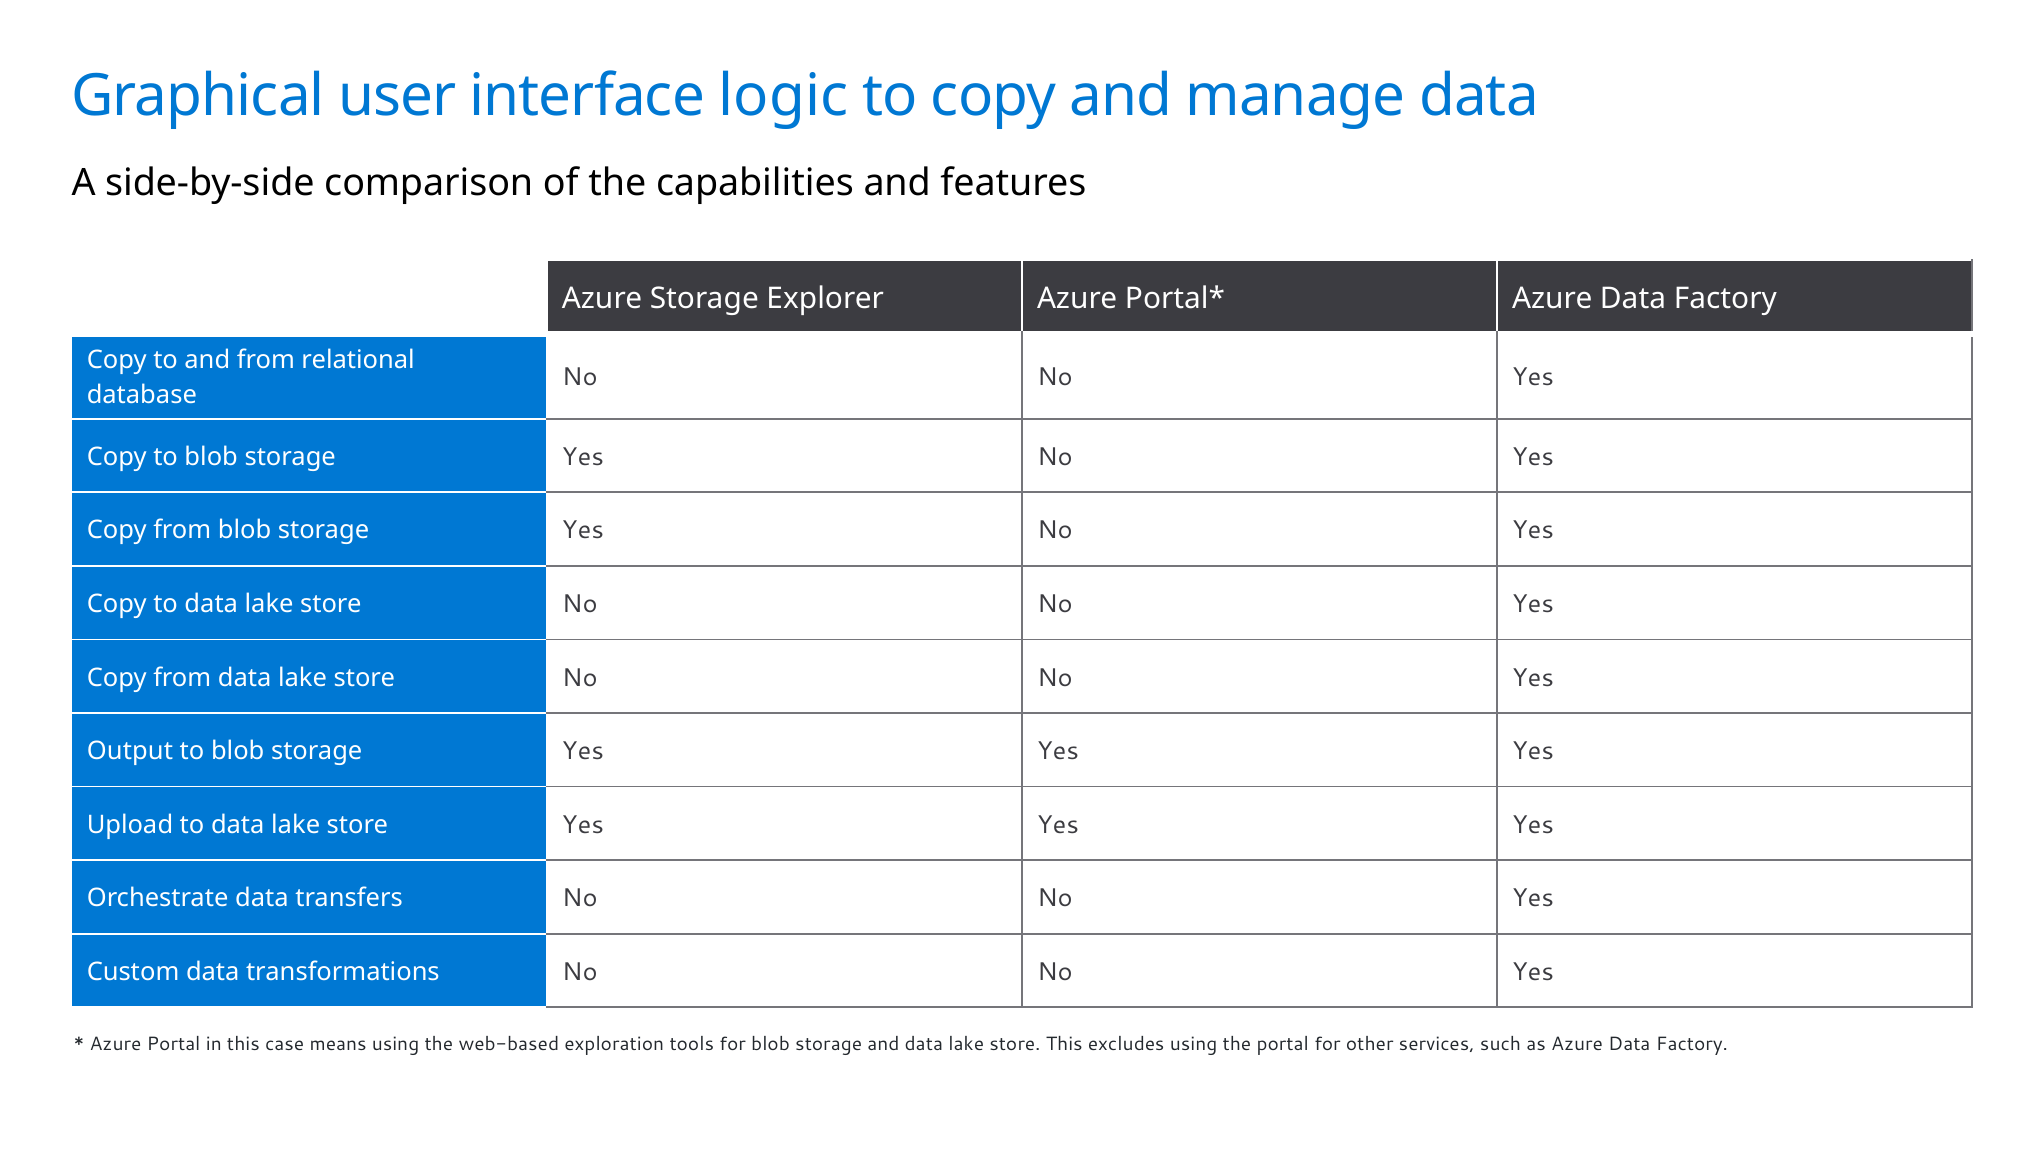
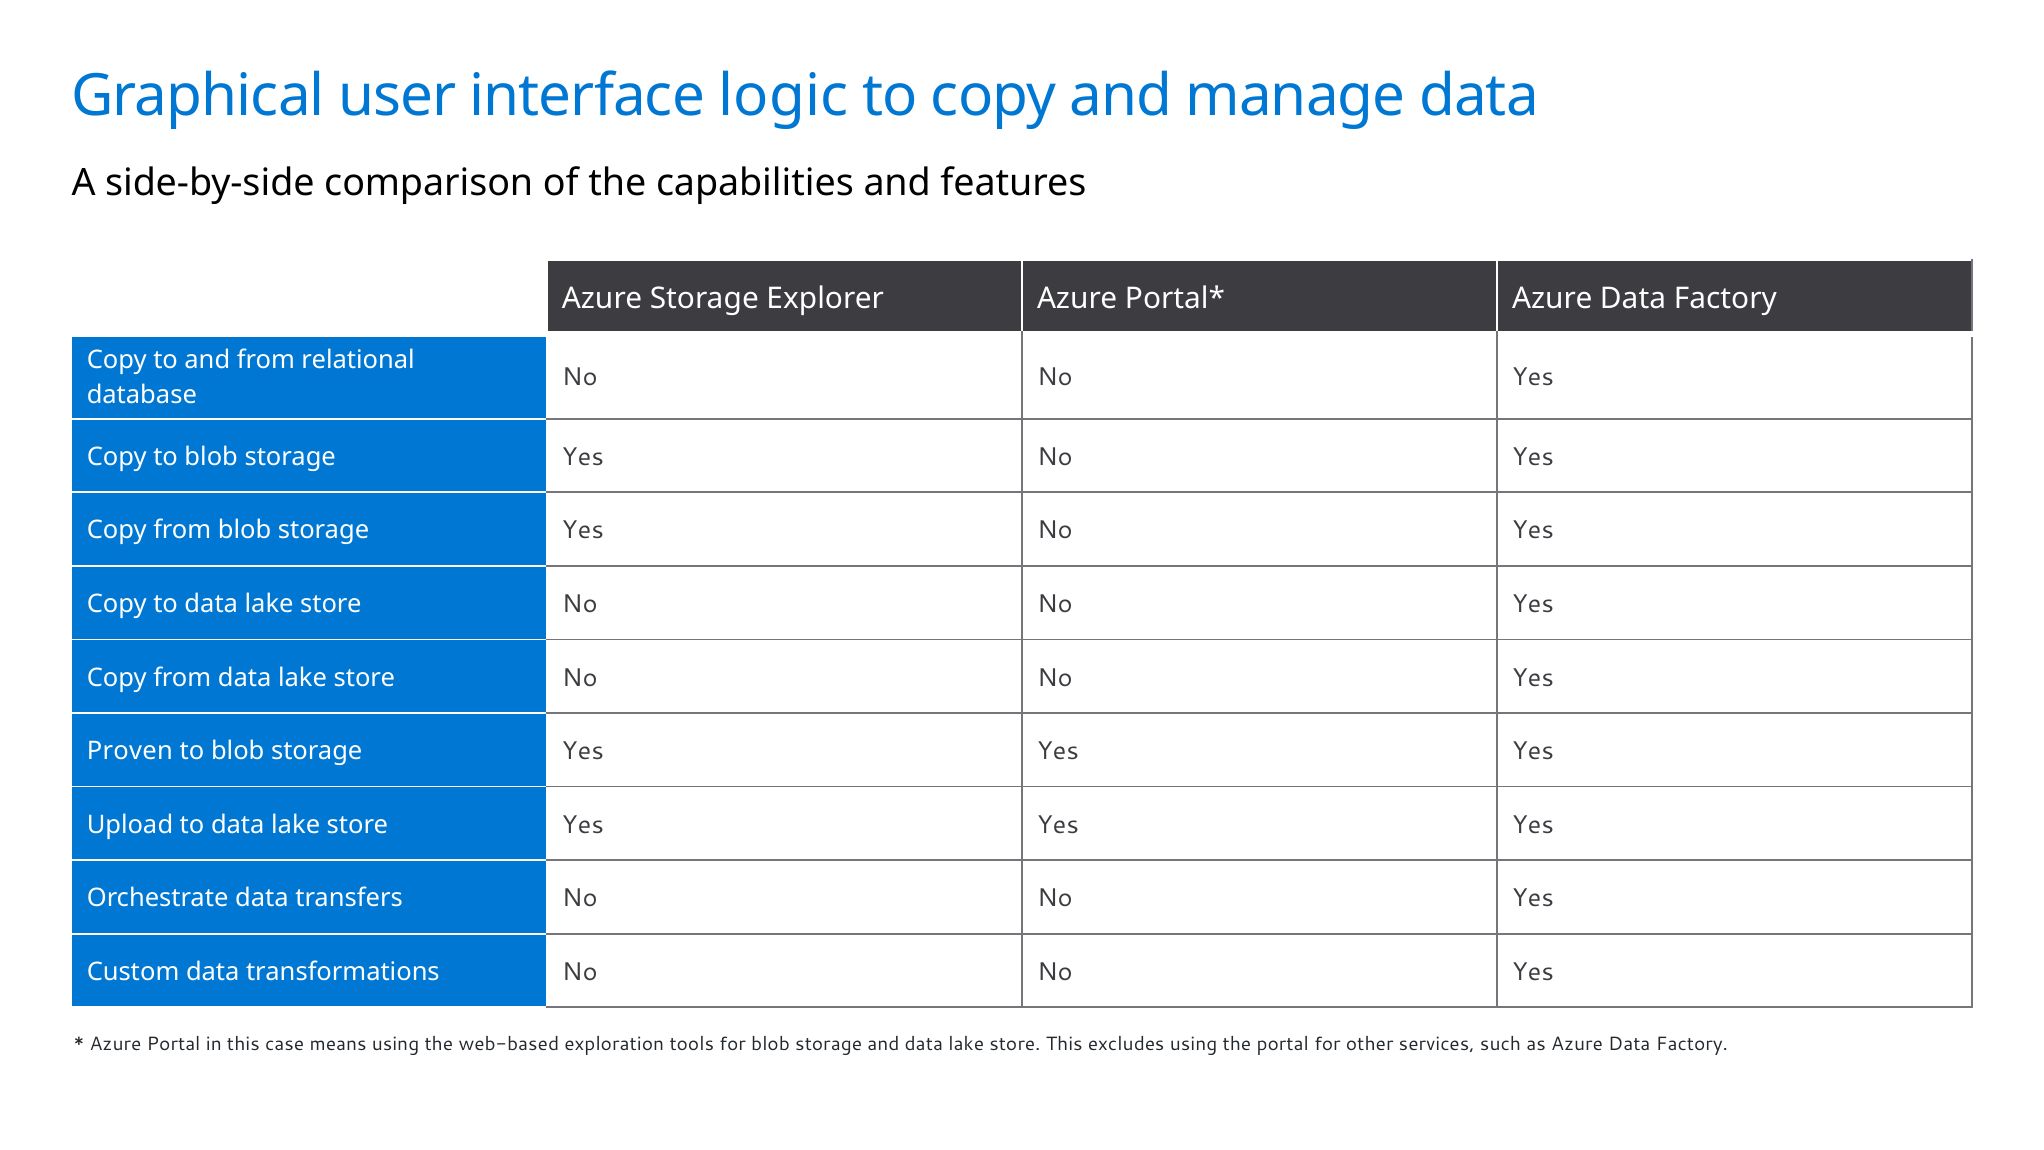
Output: Output -> Proven
